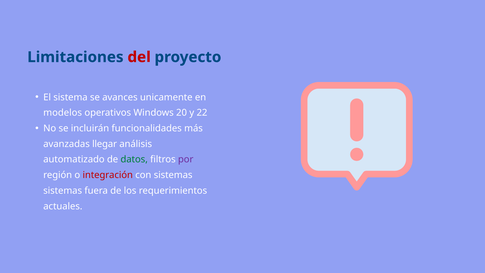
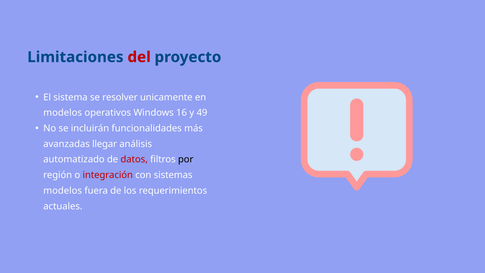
avances: avances -> resolver
20: 20 -> 16
22: 22 -> 49
datos colour: green -> red
por colour: purple -> black
sistemas at (63, 191): sistemas -> modelos
